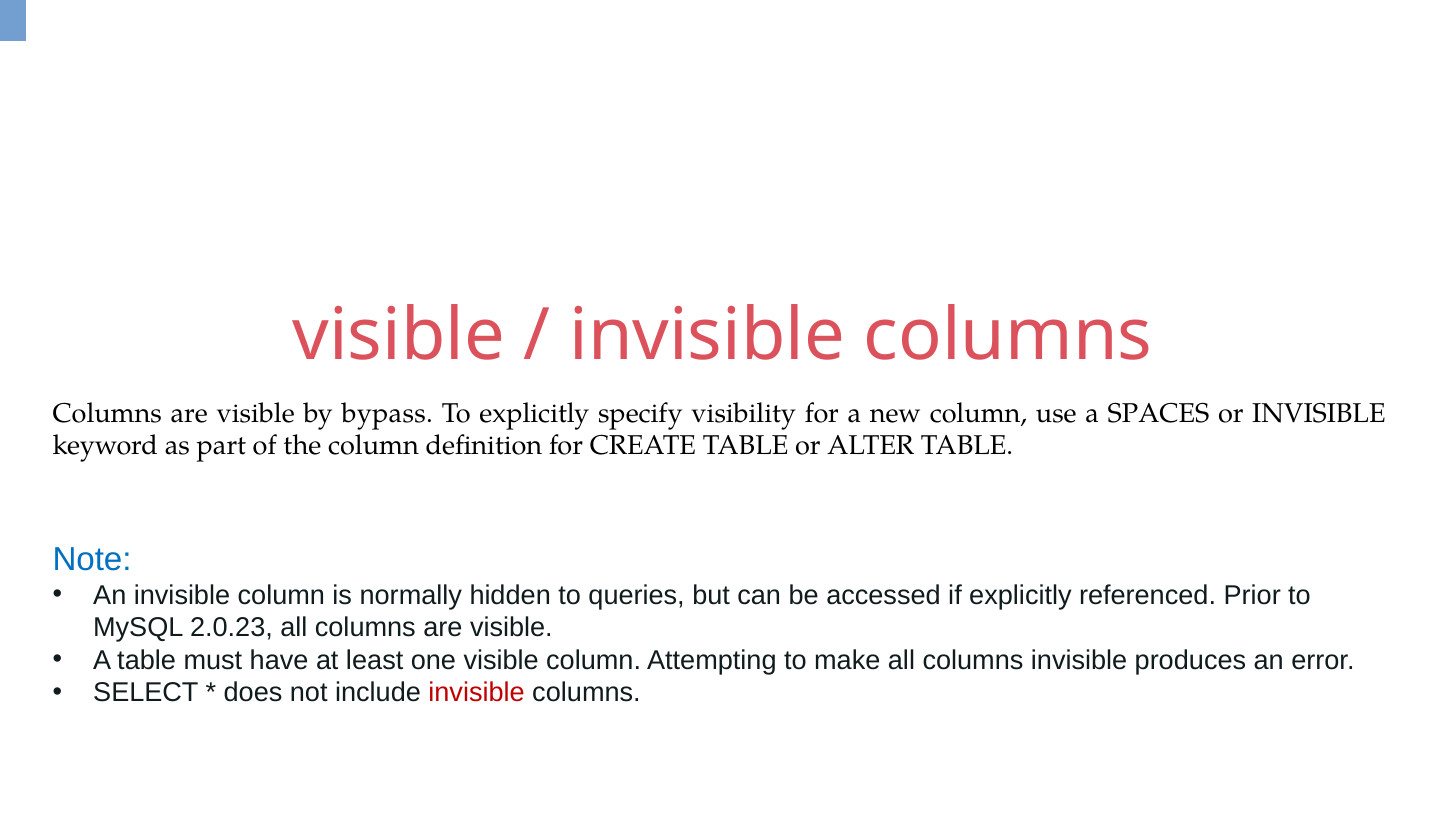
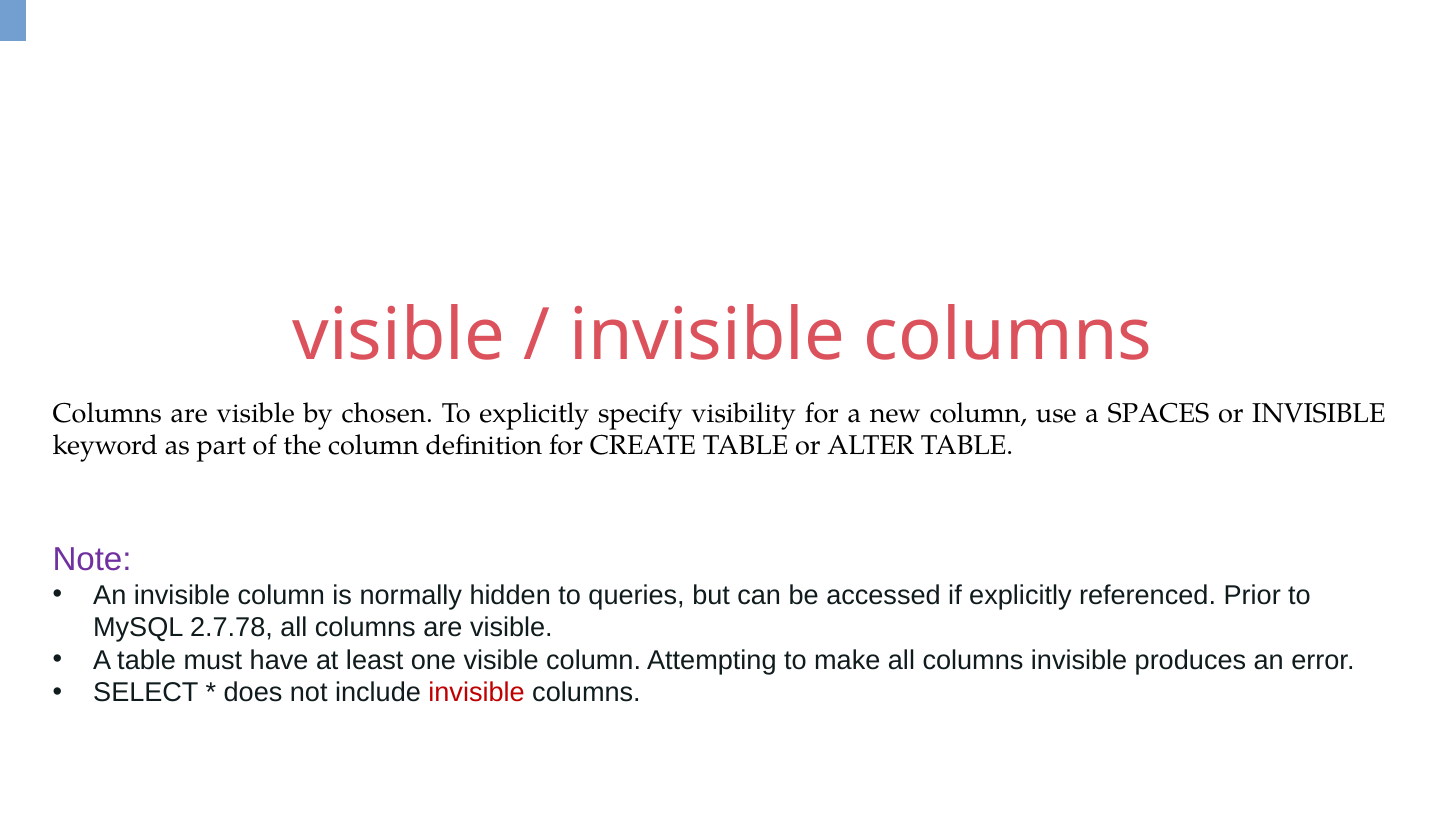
bypass: bypass -> chosen
Note colour: blue -> purple
2.0.23: 2.0.23 -> 2.7.78
